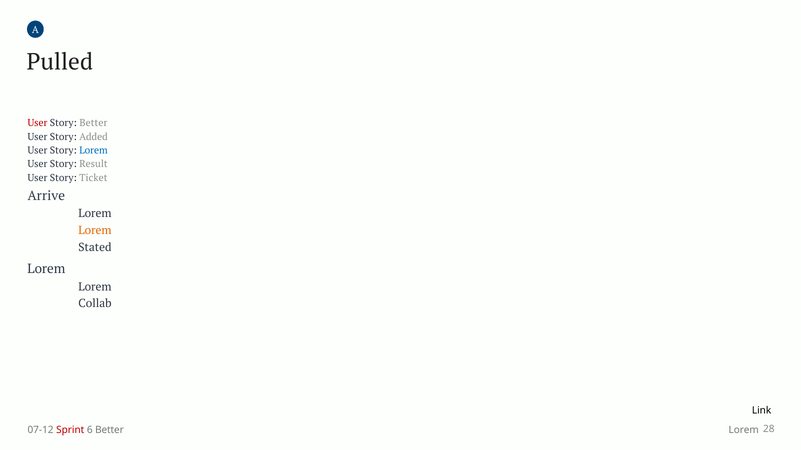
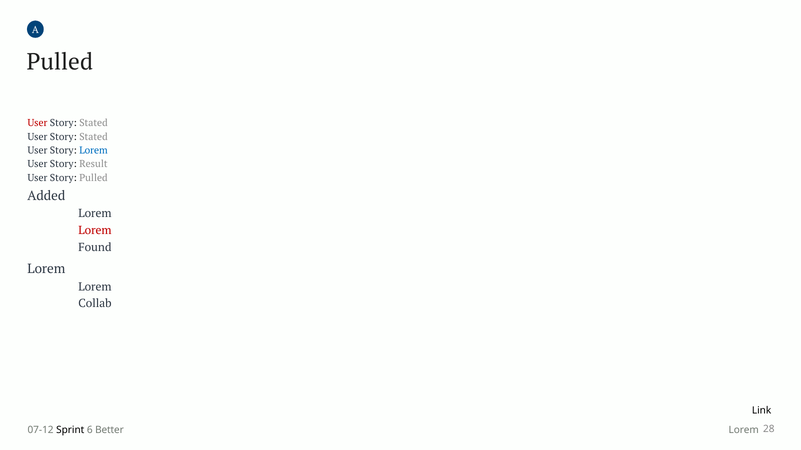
Better at (93, 123): Better -> Stated
Added at (93, 137): Added -> Stated
Story Ticket: Ticket -> Pulled
Arrive: Arrive -> Added
Lorem at (95, 231) colour: orange -> red
Stated: Stated -> Found
Sprint colour: red -> black
